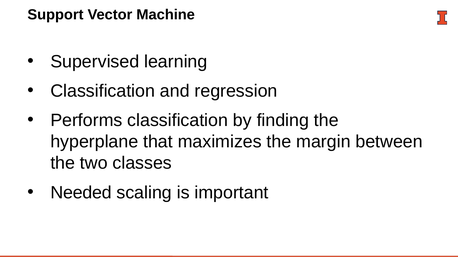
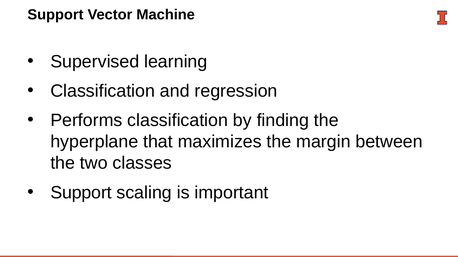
Needed at (81, 193): Needed -> Support
